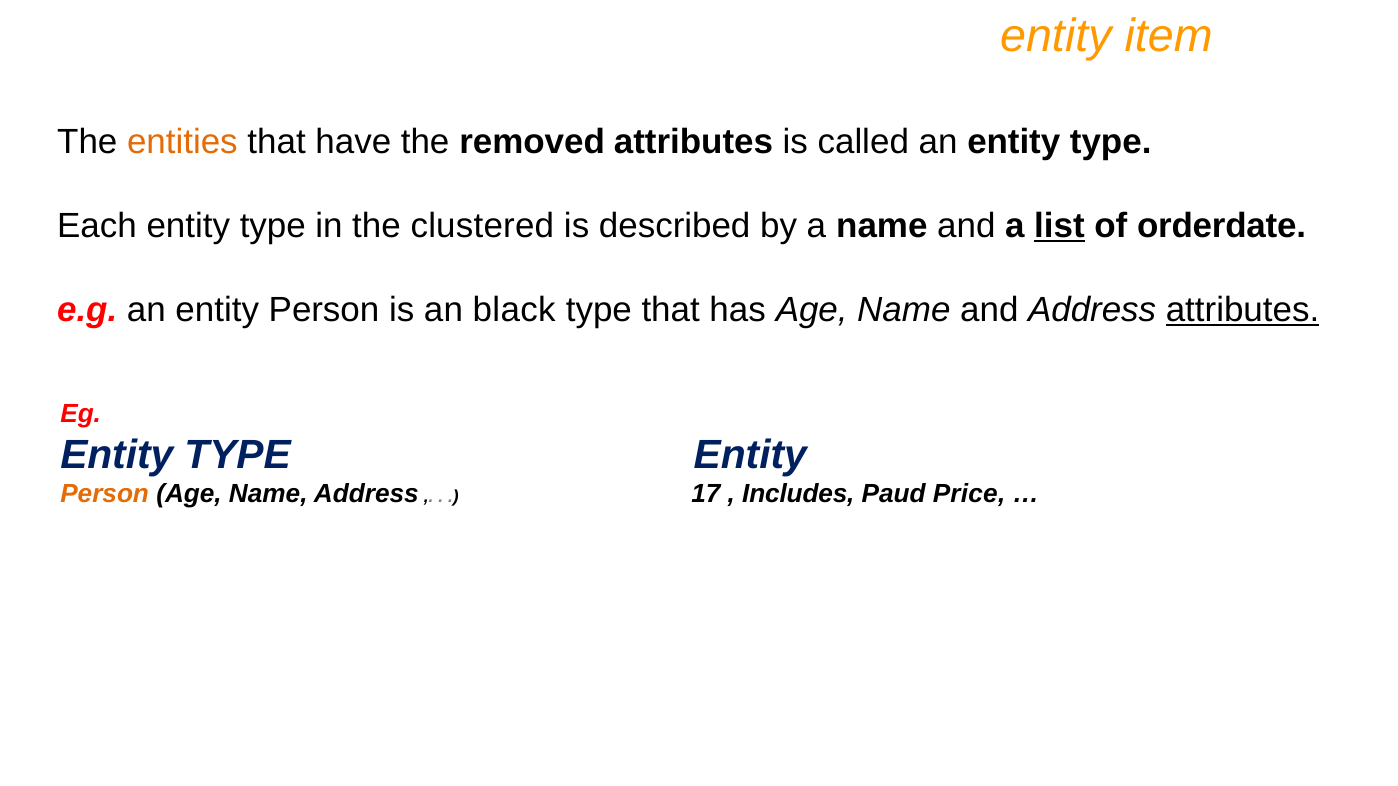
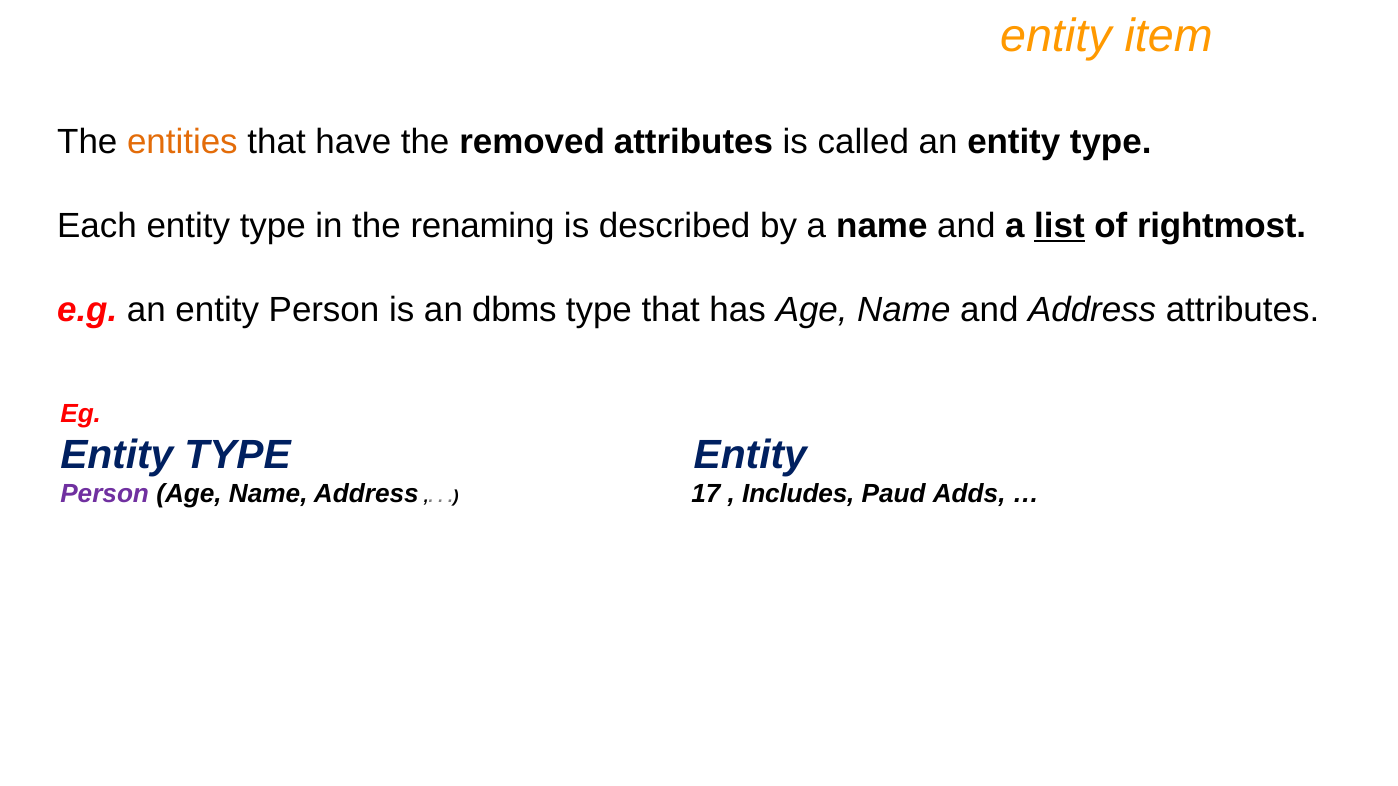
clustered: clustered -> renaming
orderdate: orderdate -> rightmost
black: black -> dbms
attributes at (1243, 310) underline: present -> none
Person at (105, 495) colour: orange -> purple
Price: Price -> Adds
